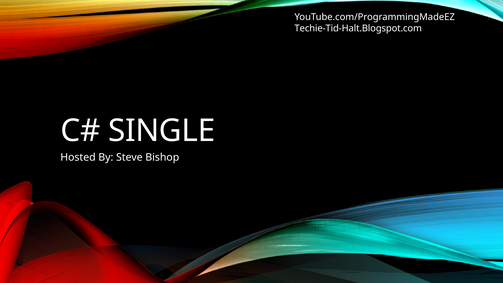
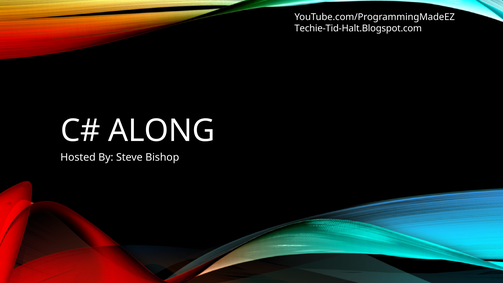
SINGLE: SINGLE -> ALONG
